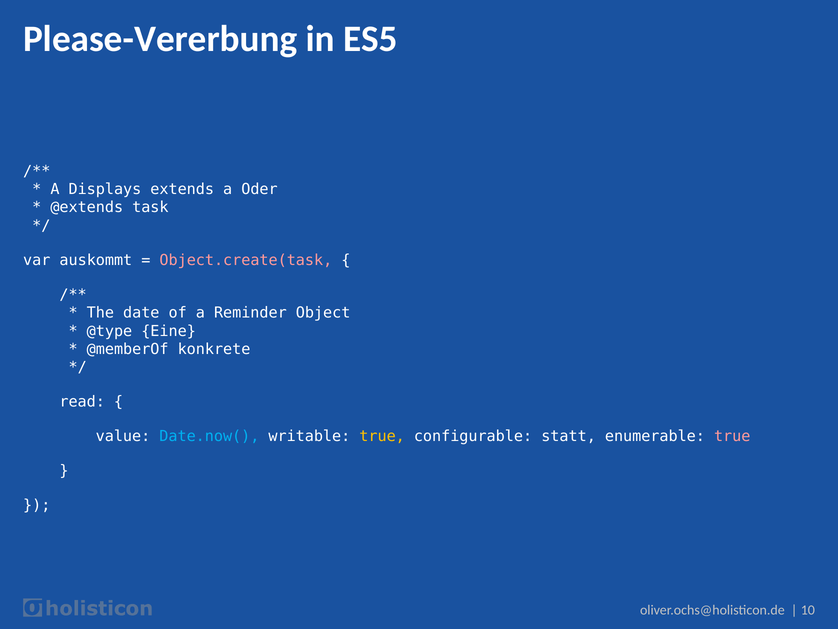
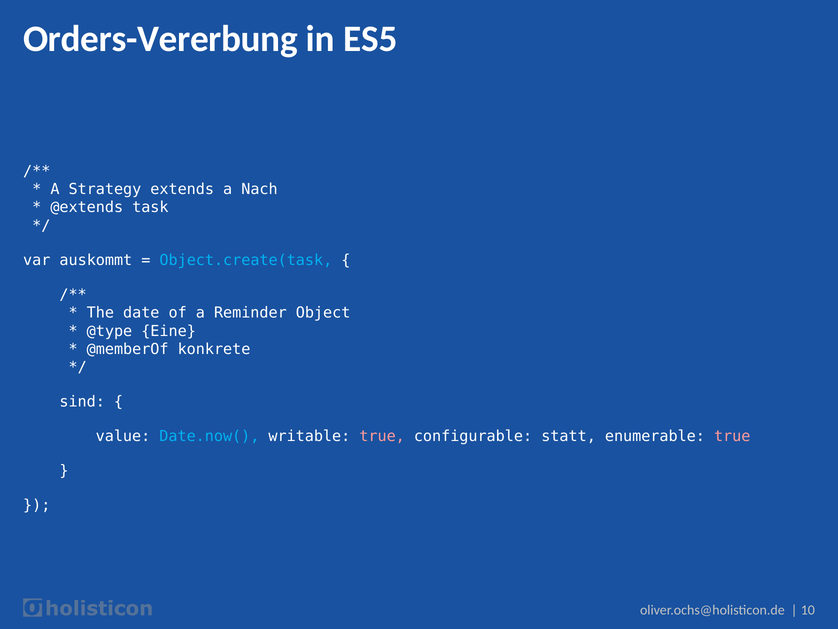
Please-Vererbung: Please-Vererbung -> Orders-Vererbung
Displays: Displays -> Strategy
Oder: Oder -> Nach
Object.create(task colour: pink -> light blue
read: read -> sind
true at (382, 436) colour: yellow -> pink
